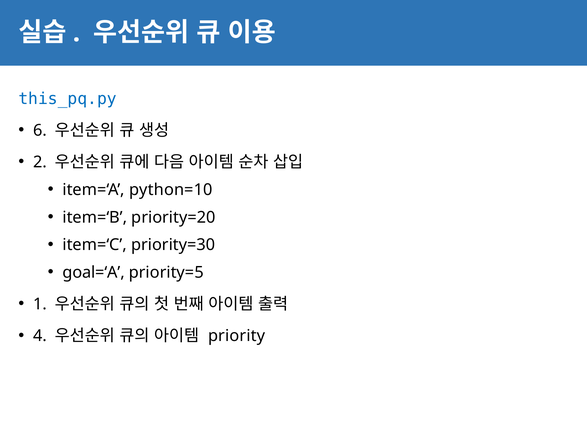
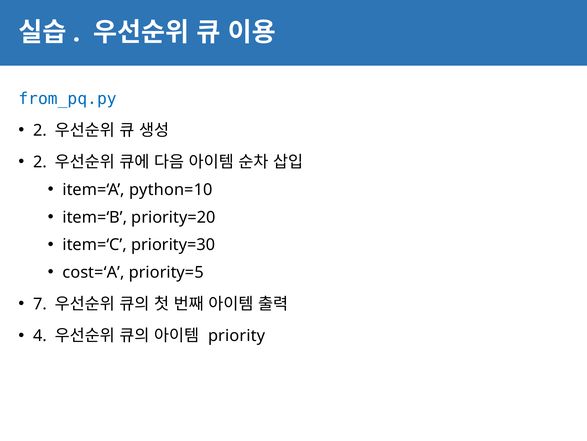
this_pq.py: this_pq.py -> from_pq.py
6 at (40, 130): 6 -> 2
goal=‘A: goal=‘A -> cost=‘A
1: 1 -> 7
